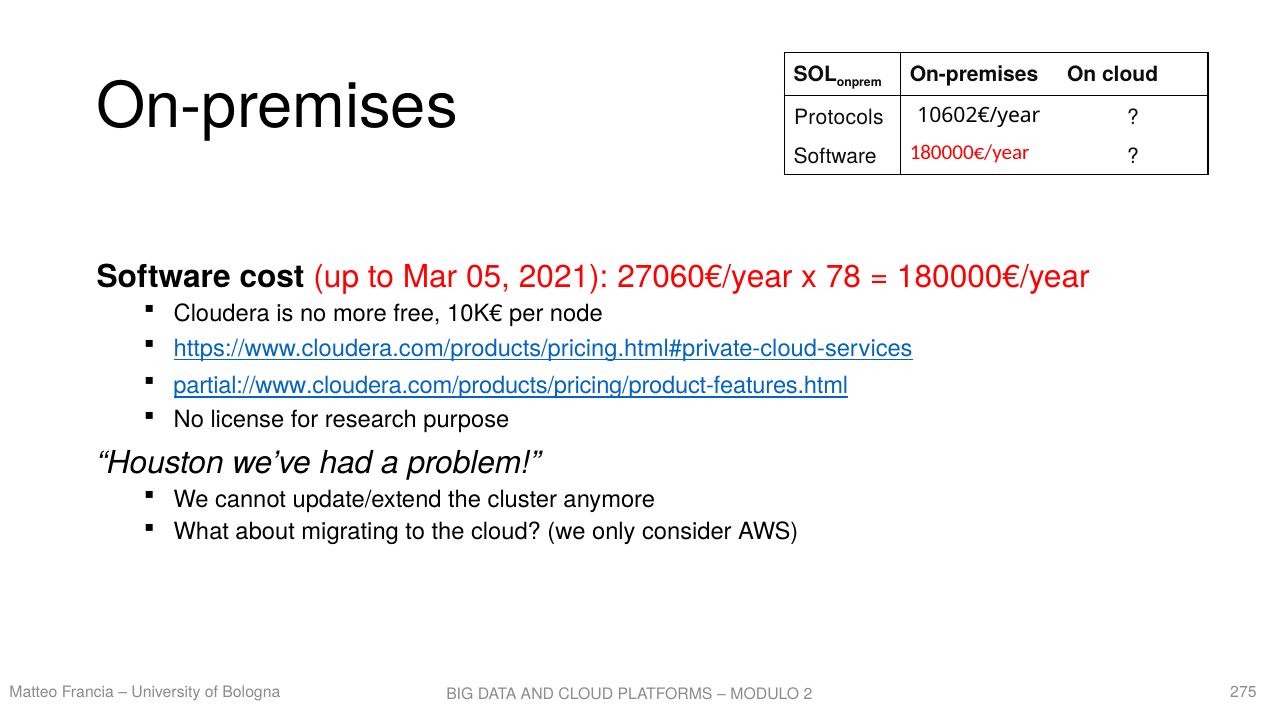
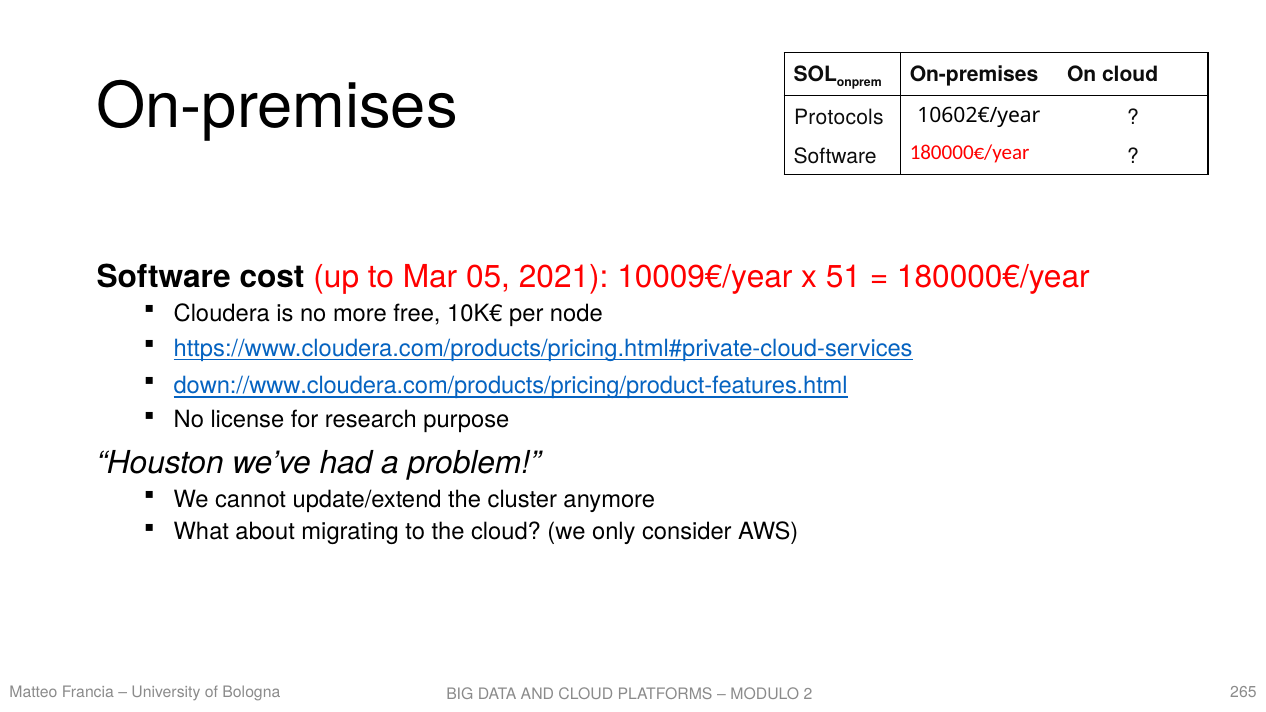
27060€/year: 27060€/year -> 10009€/year
78: 78 -> 51
partial://www.cloudera.com/products/pricing/product-features.html: partial://www.cloudera.com/products/pricing/product-features.html -> down://www.cloudera.com/products/pricing/product-features.html
275: 275 -> 265
